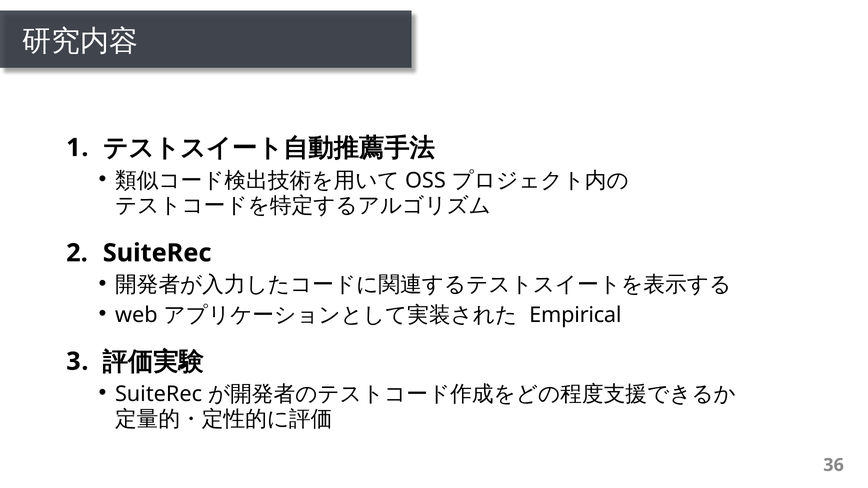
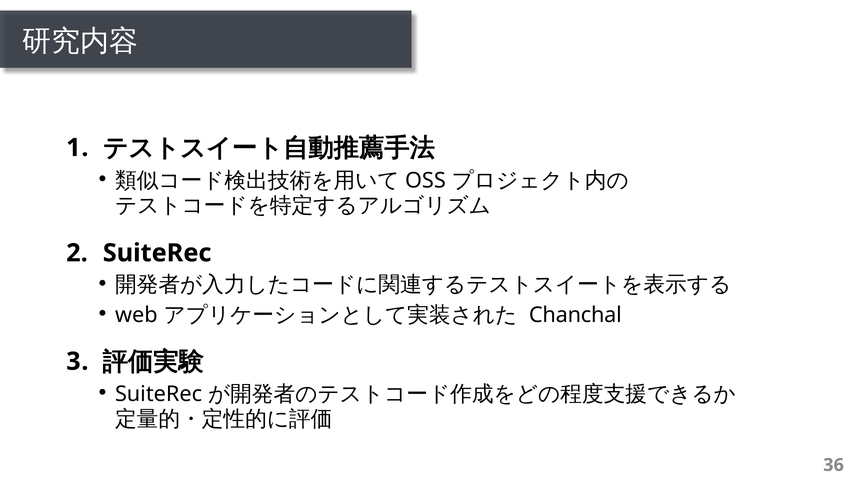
Empirical: Empirical -> Chanchal
